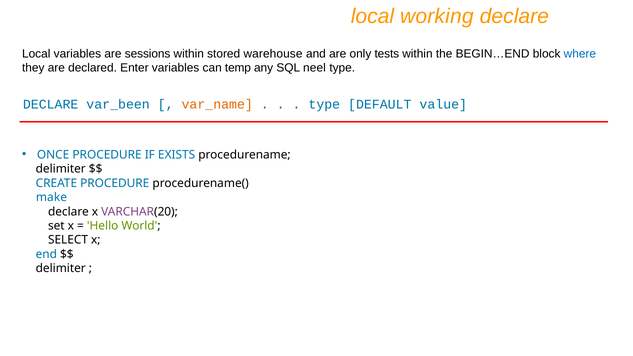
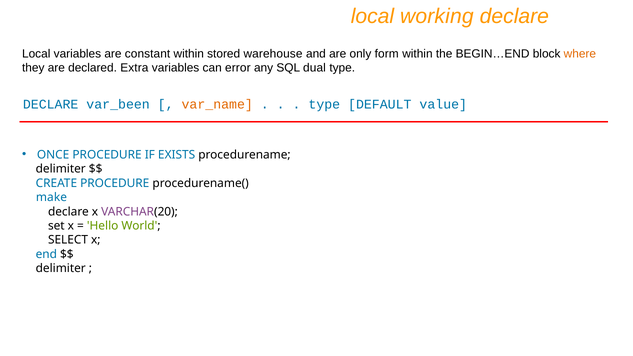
sessions: sessions -> constant
tests: tests -> form
where colour: blue -> orange
Enter: Enter -> Extra
temp: temp -> error
neel: neel -> dual
